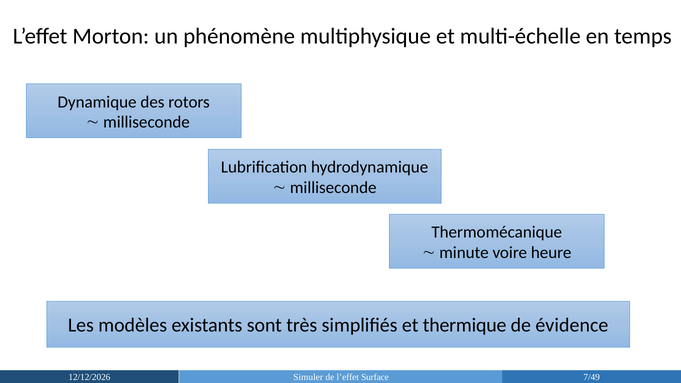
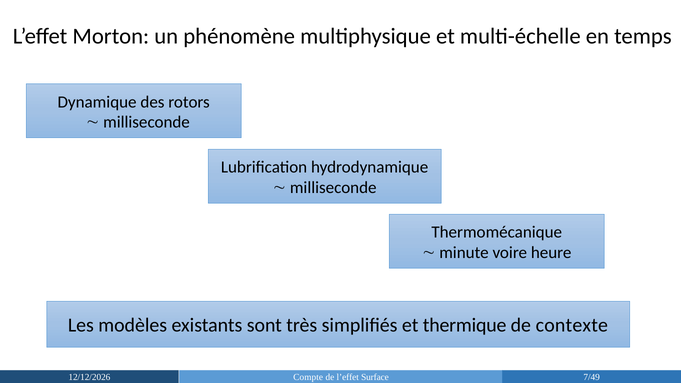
évidence: évidence -> contexte
Simuler: Simuler -> Compte
